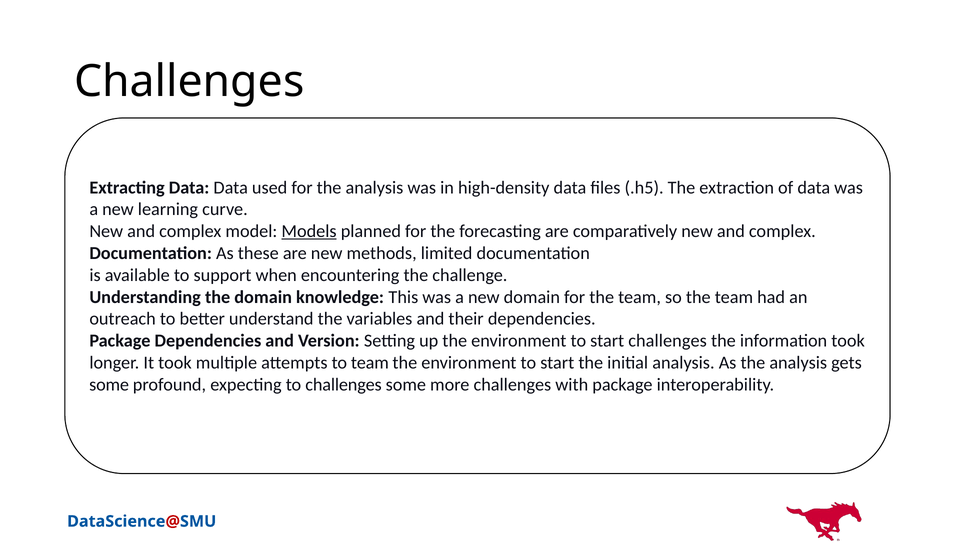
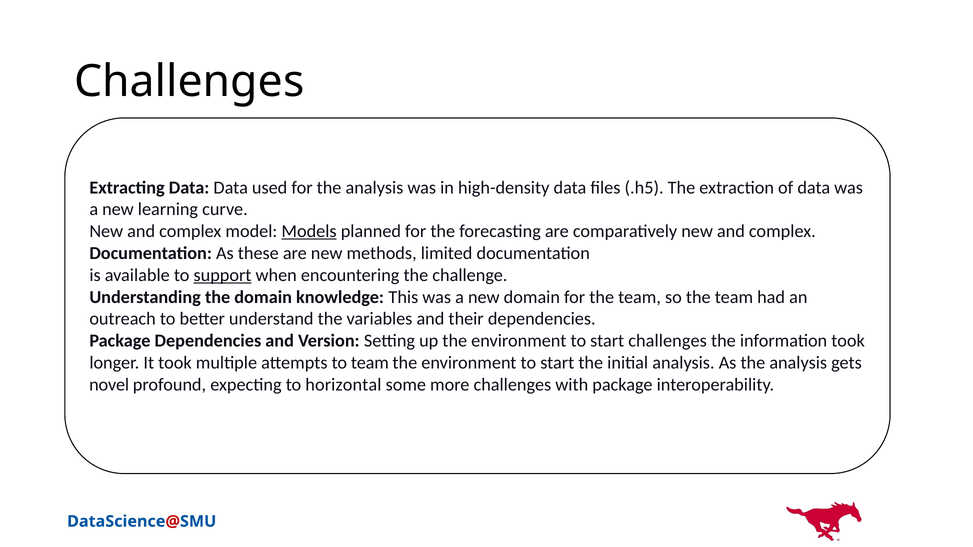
support underline: none -> present
some at (109, 385): some -> novel
to challenges: challenges -> horizontal
